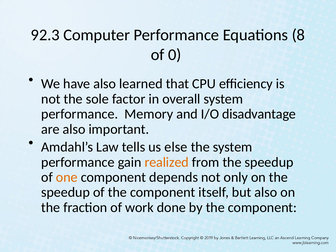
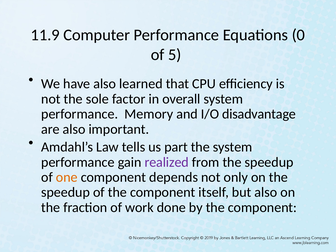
92.3: 92.3 -> 11.9
8: 8 -> 0
0: 0 -> 5
else: else -> part
realized colour: orange -> purple
